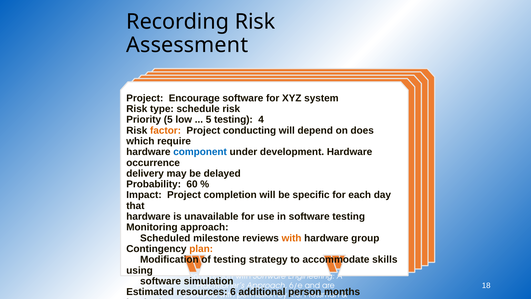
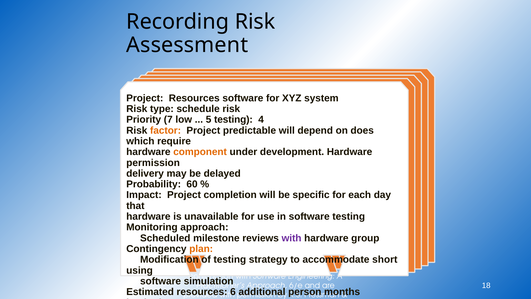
Project Encourage: Encourage -> Resources
Priority 5: 5 -> 7
conducting: conducting -> predictable
component colour: blue -> orange
occurrence at (153, 163): occurrence -> permission
with at (292, 238) colour: orange -> purple
skills: skills -> short
